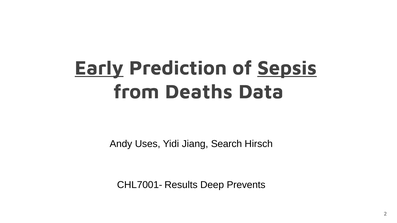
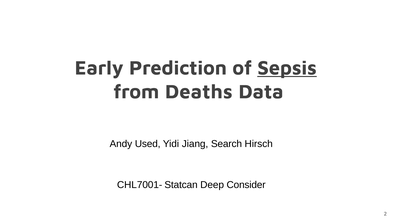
Early underline: present -> none
Uses: Uses -> Used
Results: Results -> Statcan
Prevents: Prevents -> Consider
